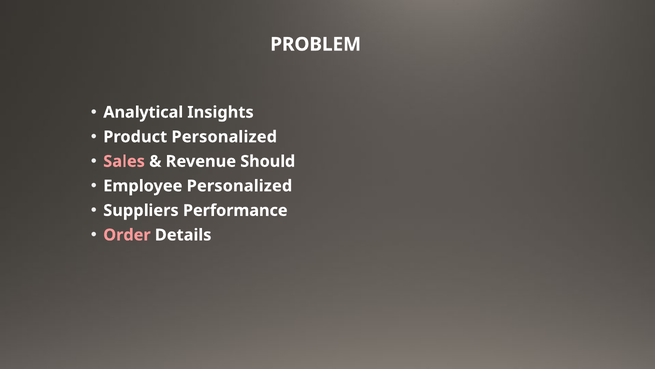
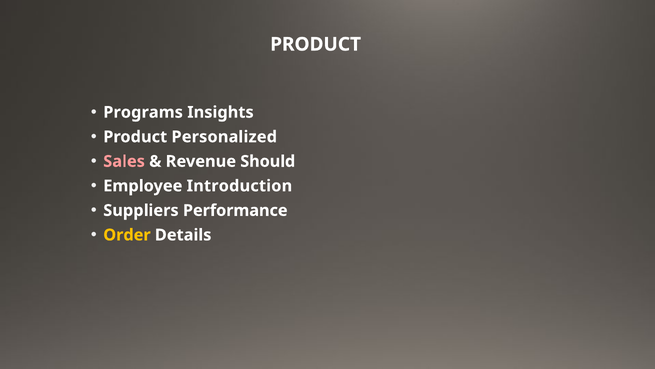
PROBLEM at (316, 44): PROBLEM -> PRODUCT
Analytical: Analytical -> Programs
Employee Personalized: Personalized -> Introduction
Order colour: pink -> yellow
